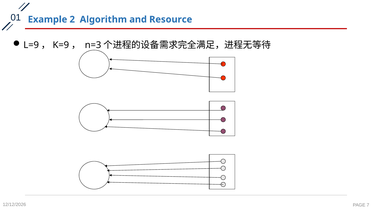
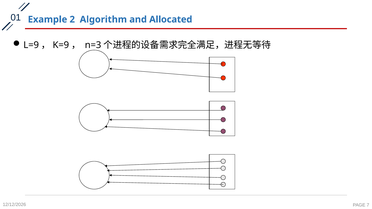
Resource: Resource -> Allocated
